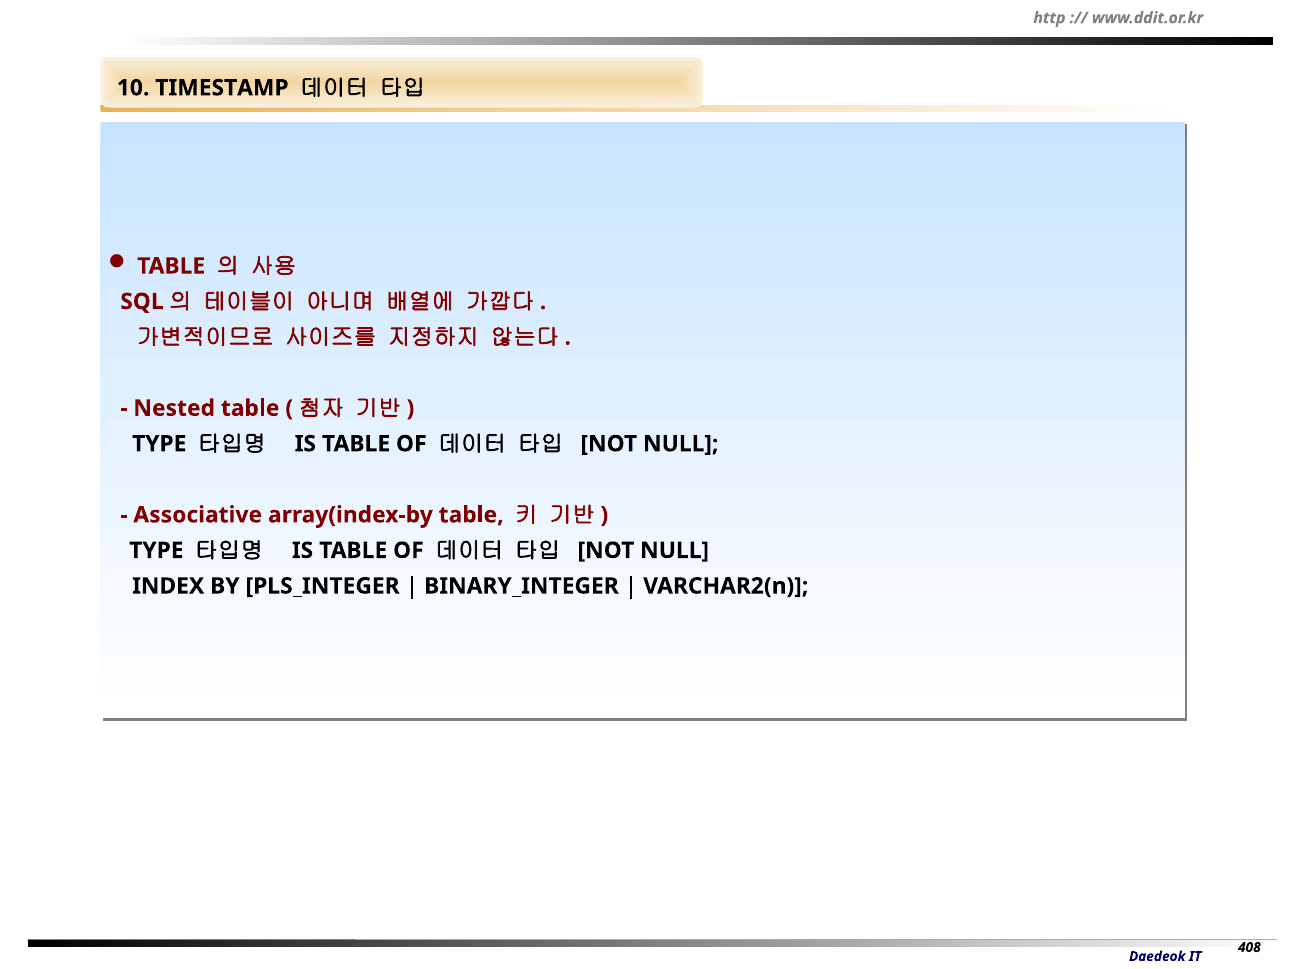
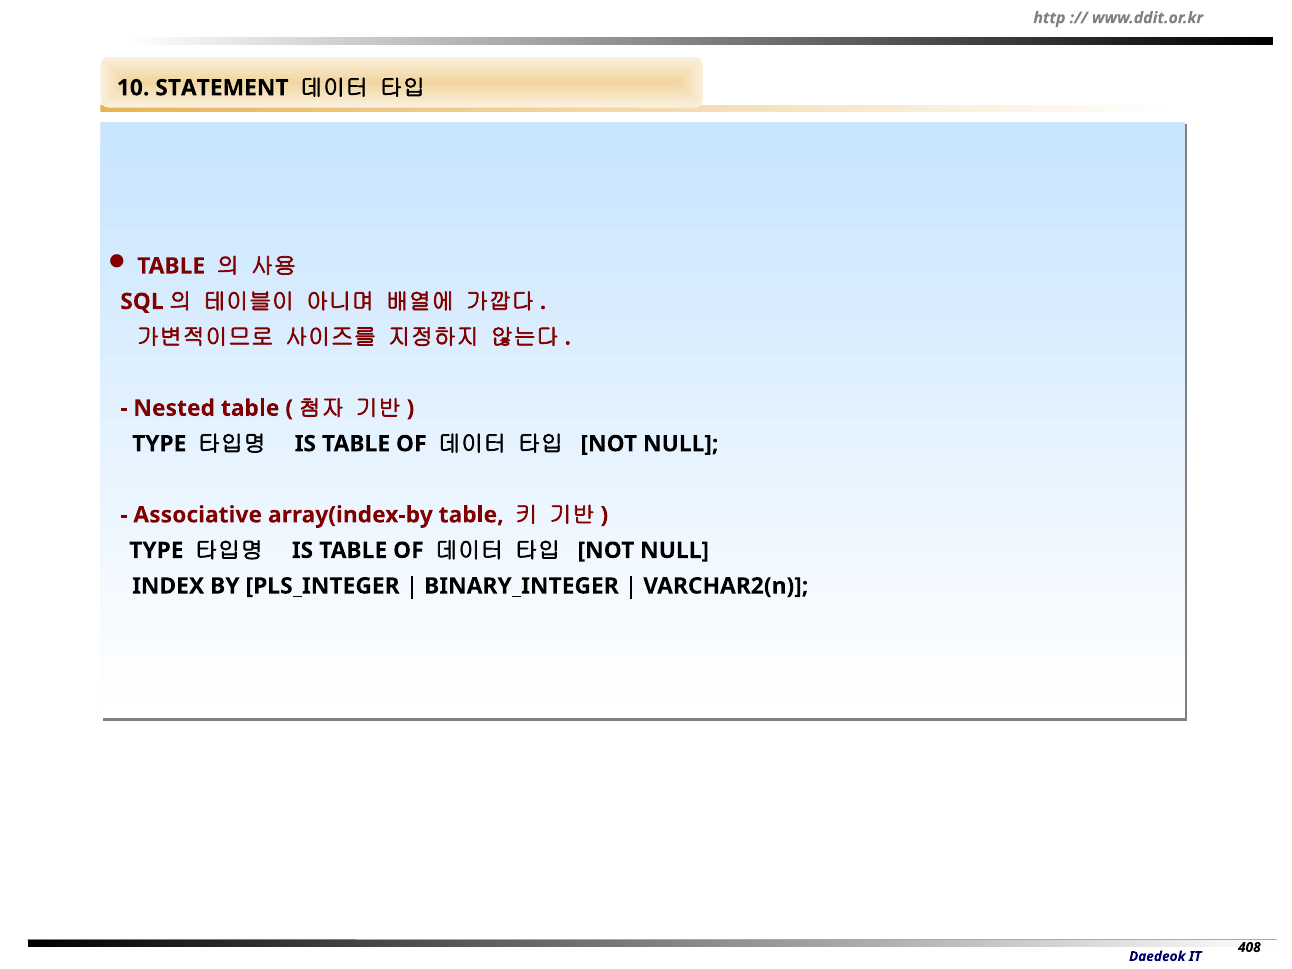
TIMESTAMP: TIMESTAMP -> STATEMENT
